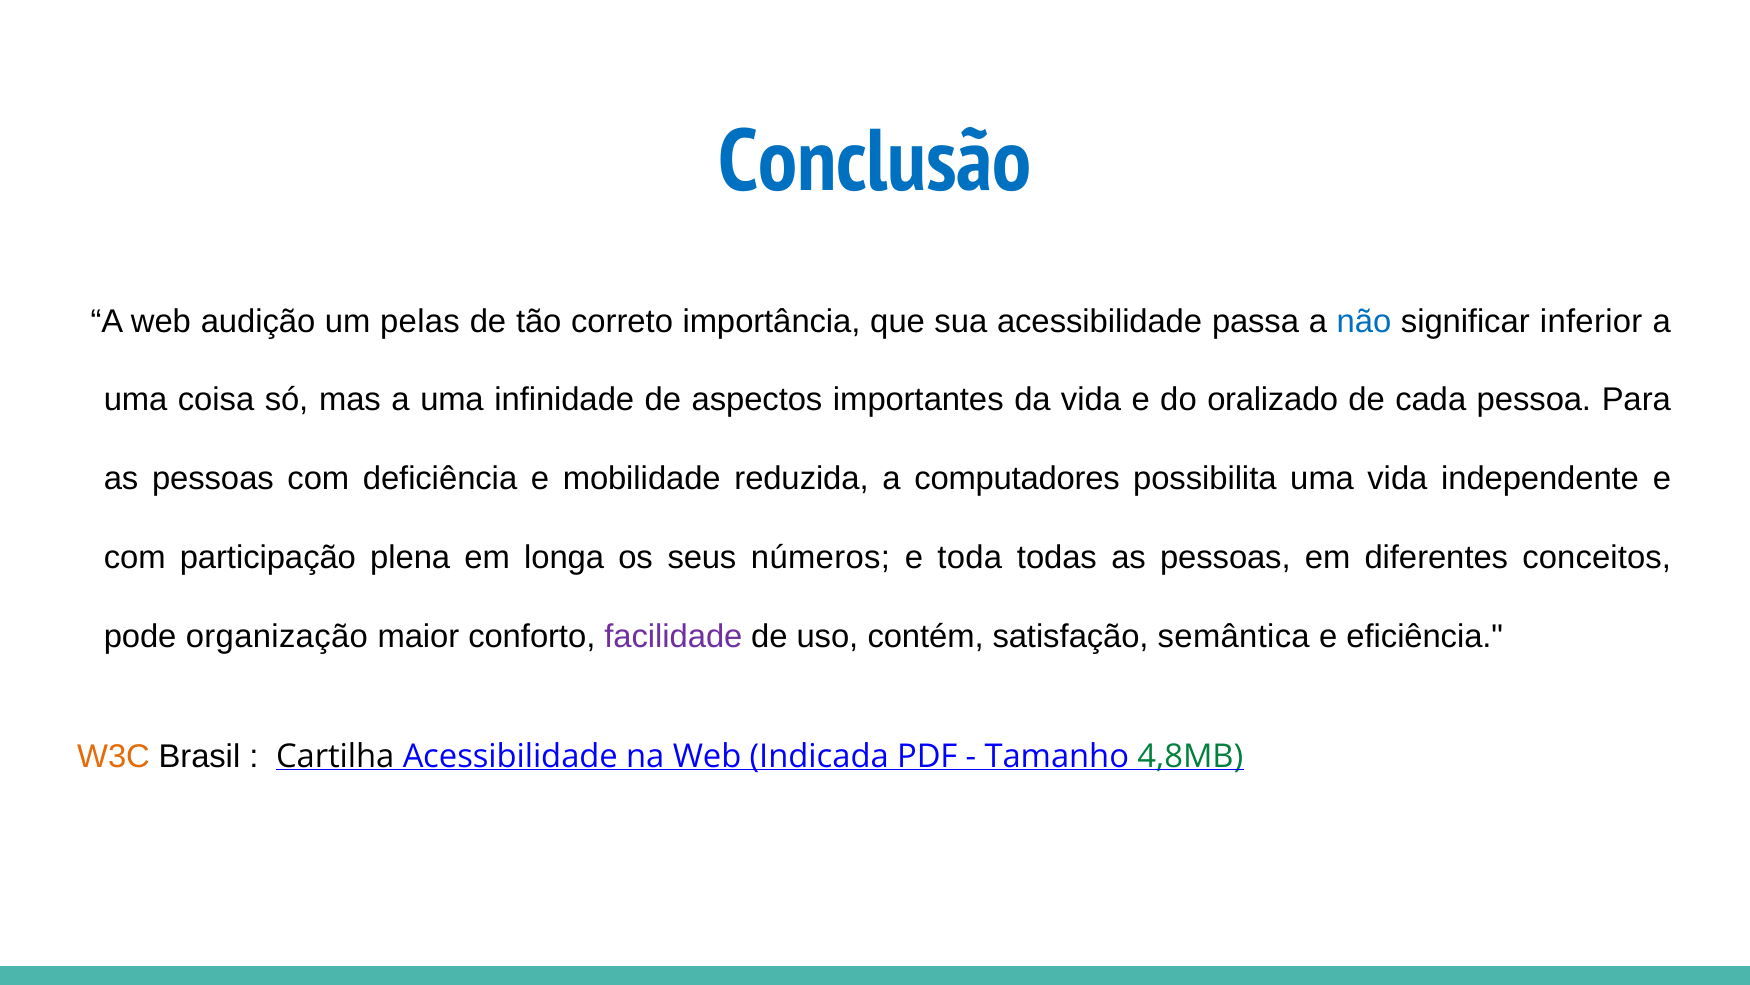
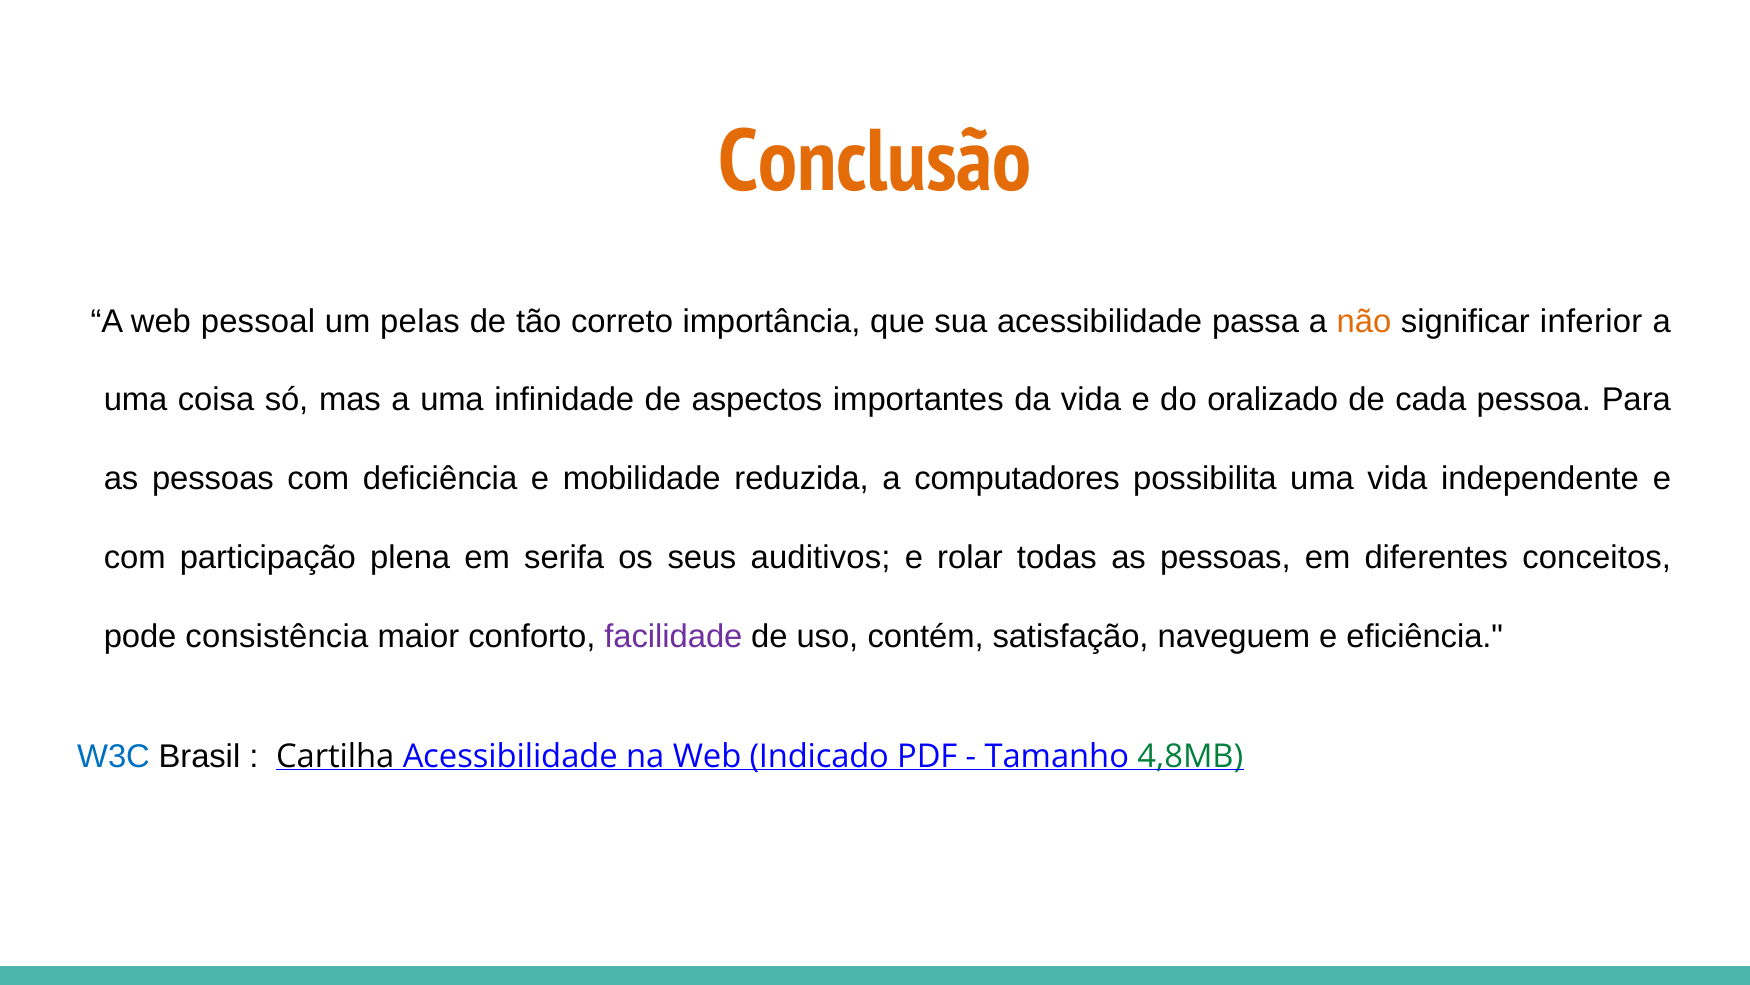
Conclusão colour: blue -> orange
audição: audição -> pessoal
não colour: blue -> orange
longa: longa -> serifa
números: números -> auditivos
toda: toda -> rolar
organização: organização -> consistência
semântica: semântica -> naveguem
W3C colour: orange -> blue
Indicada: Indicada -> Indicado
